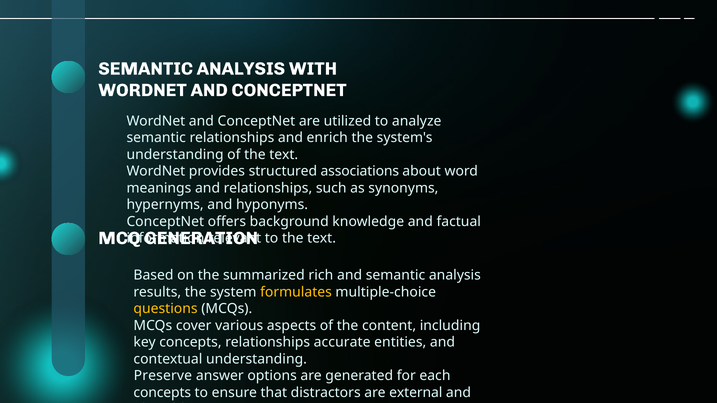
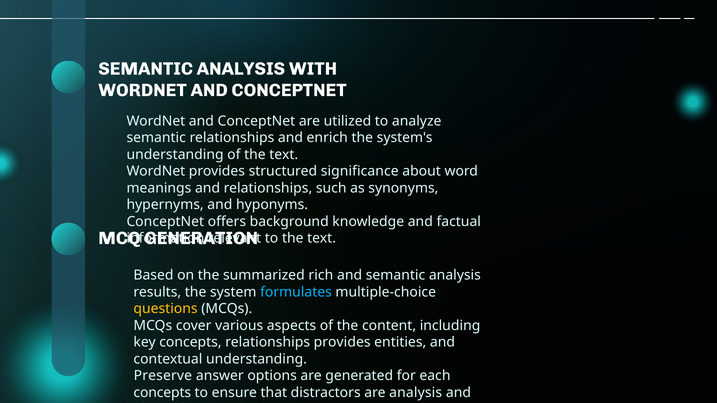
associations: associations -> significance
formulates colour: yellow -> light blue
relationships accurate: accurate -> provides
are external: external -> analysis
